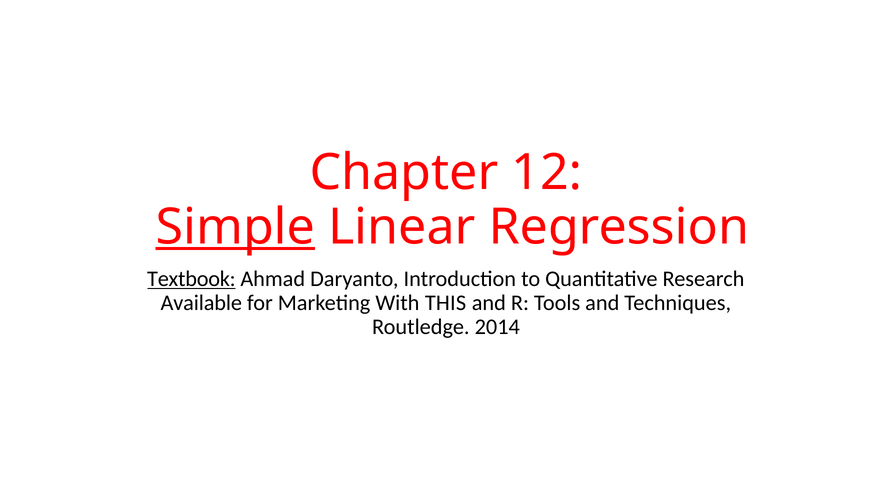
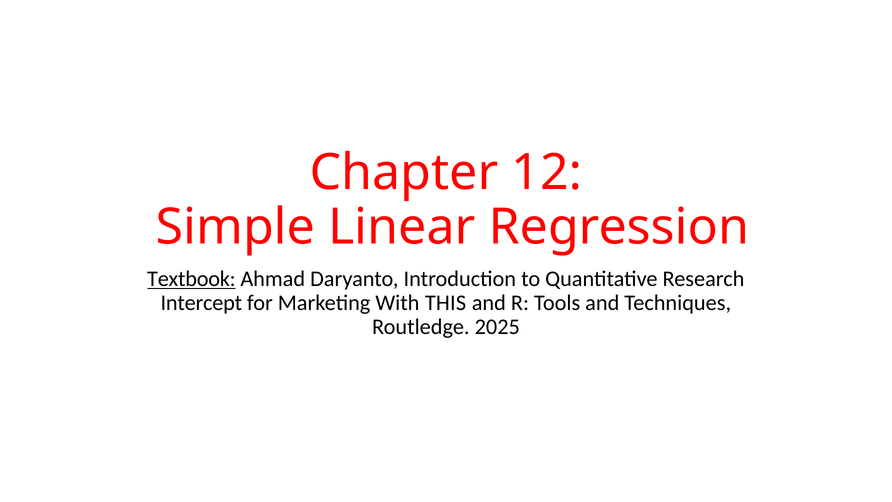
Simple underline: present -> none
Available: Available -> Intercept
2014: 2014 -> 2025
